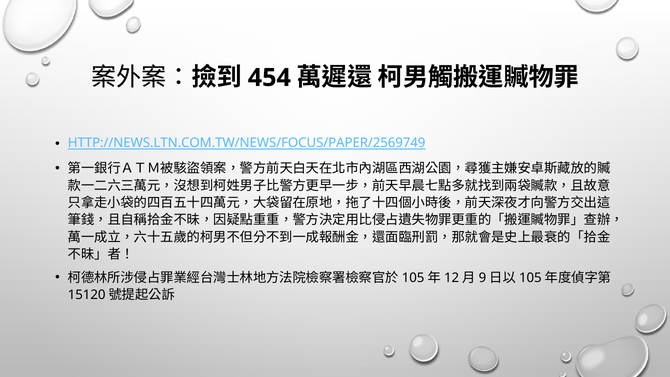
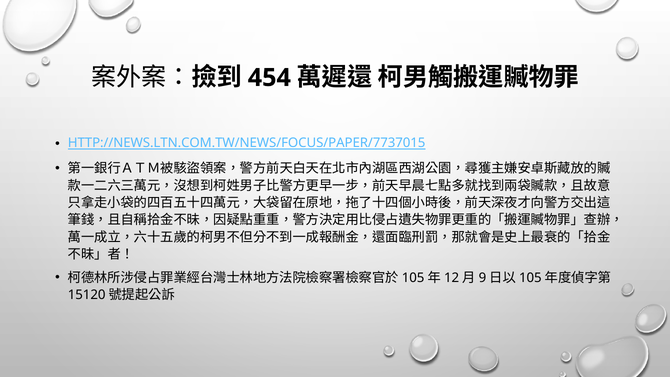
HTTP://NEWS.LTN.COM.TW/NEWS/FOCUS/PAPER/2569749: HTTP://NEWS.LTN.COM.TW/NEWS/FOCUS/PAPER/2569749 -> HTTP://NEWS.LTN.COM.TW/NEWS/FOCUS/PAPER/7737015
